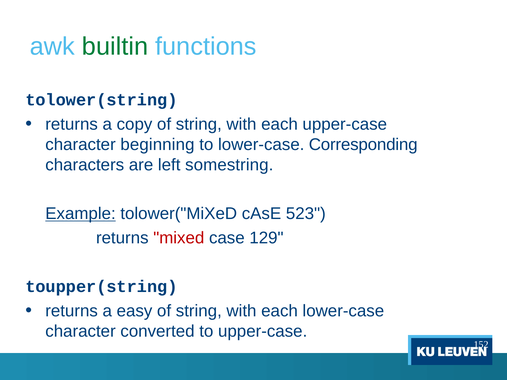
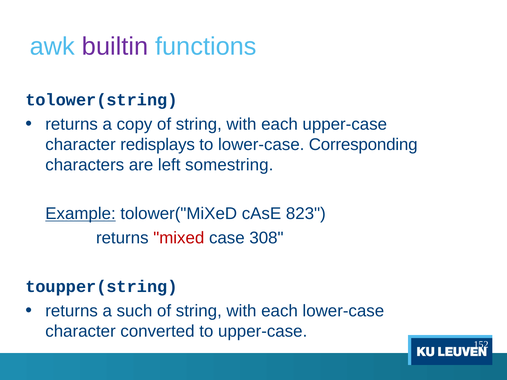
builtin colour: green -> purple
beginning: beginning -> redisplays
523: 523 -> 823
129: 129 -> 308
easy: easy -> such
